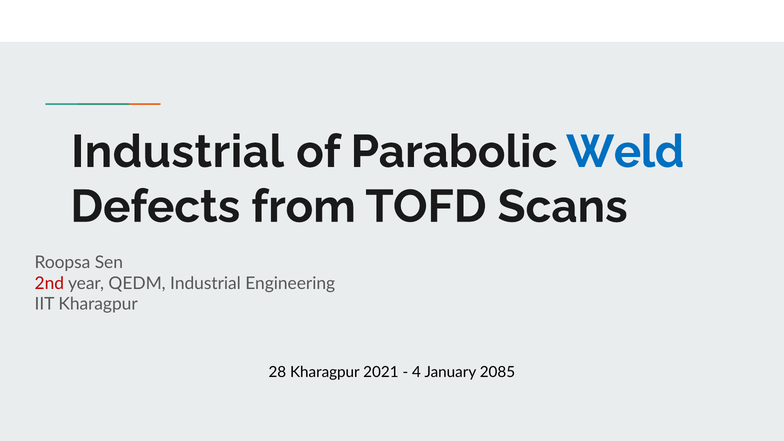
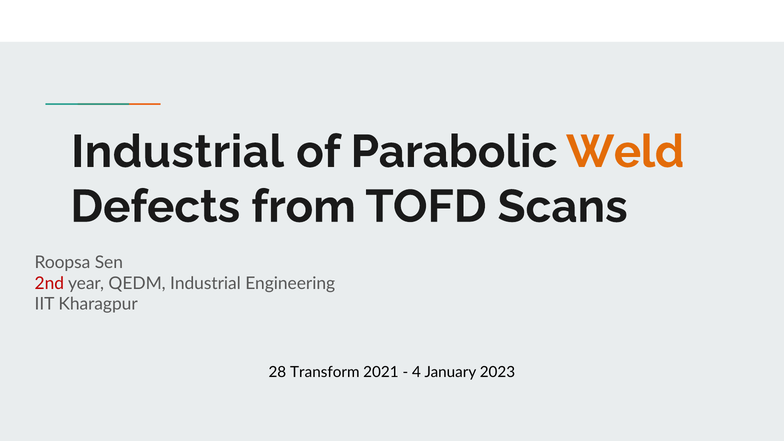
Weld colour: blue -> orange
28 Kharagpur: Kharagpur -> Transform
2085: 2085 -> 2023
